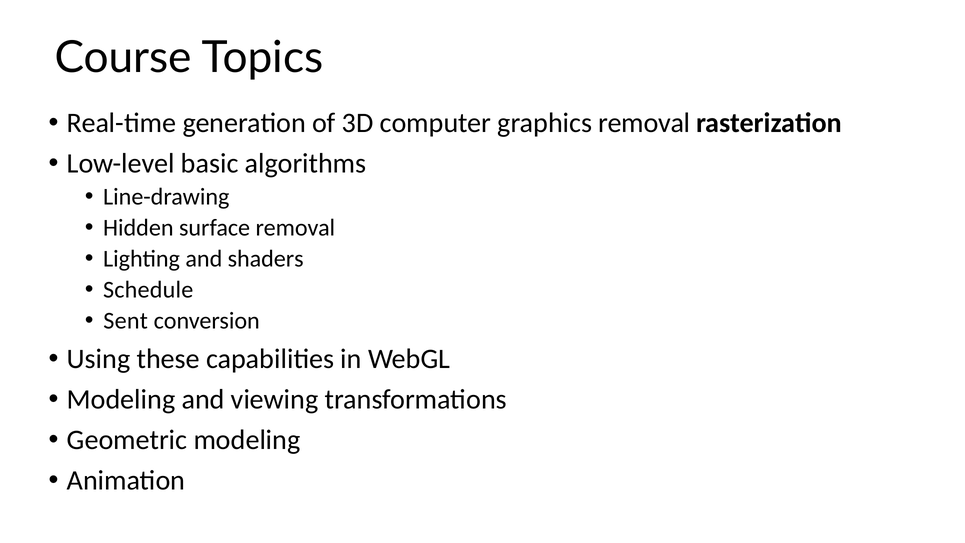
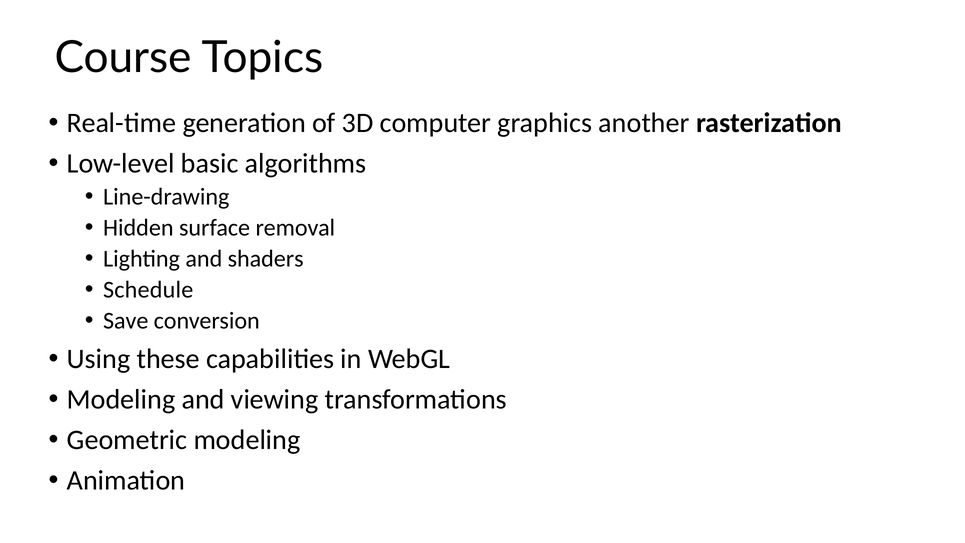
graphics removal: removal -> another
Sent: Sent -> Save
